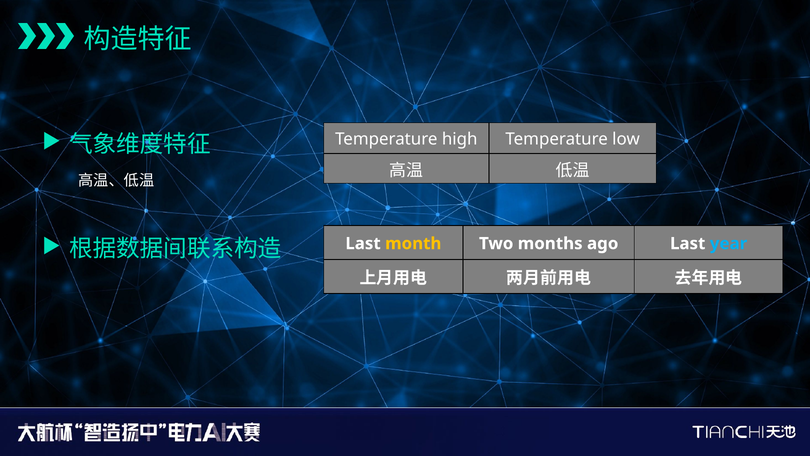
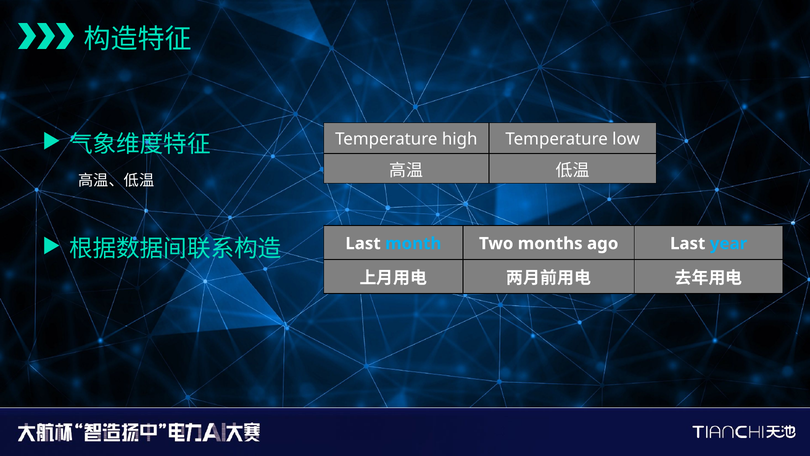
month colour: yellow -> light blue
